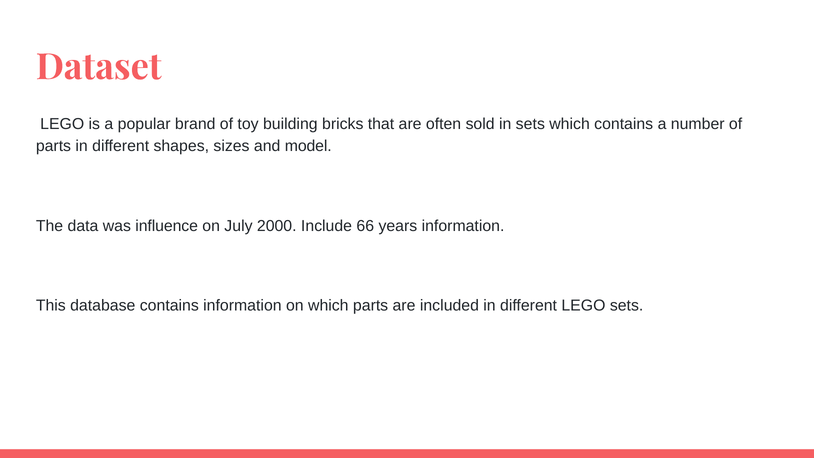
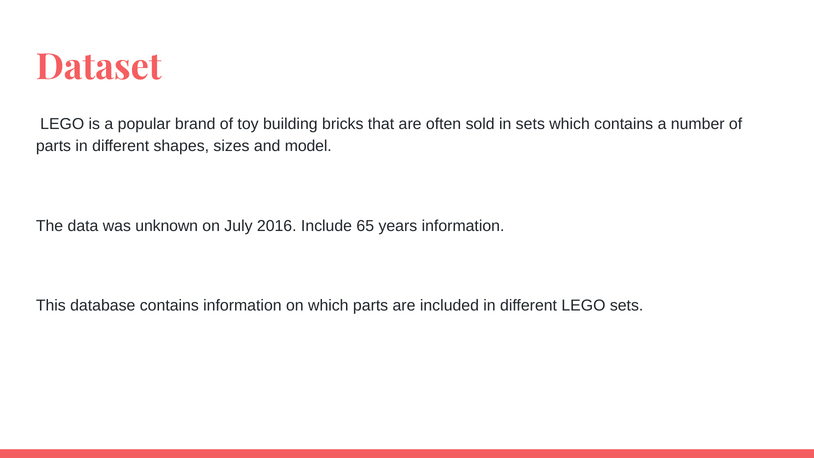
influence: influence -> unknown
2000: 2000 -> 2016
66: 66 -> 65
